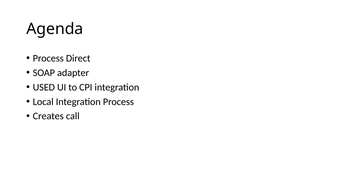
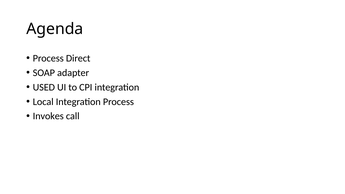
Creates: Creates -> Invokes
